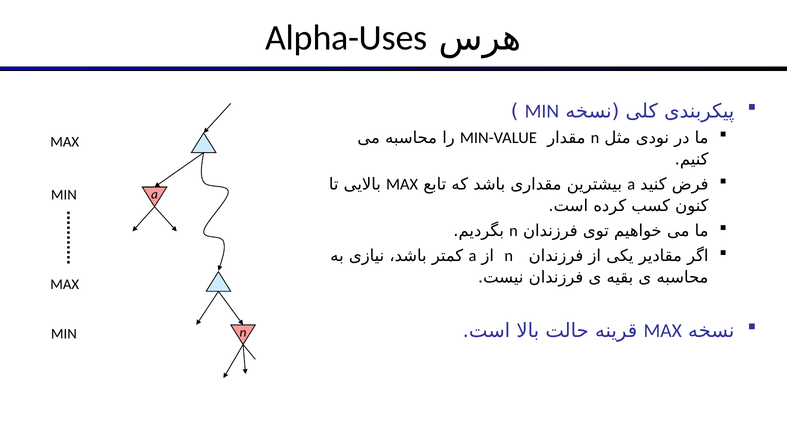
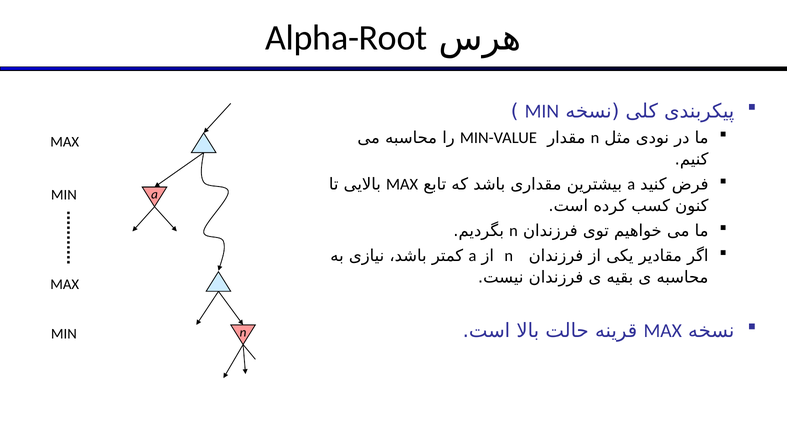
Alpha-Uses: Alpha-Uses -> Alpha-Root
